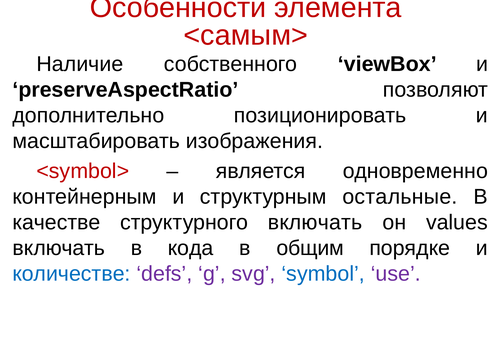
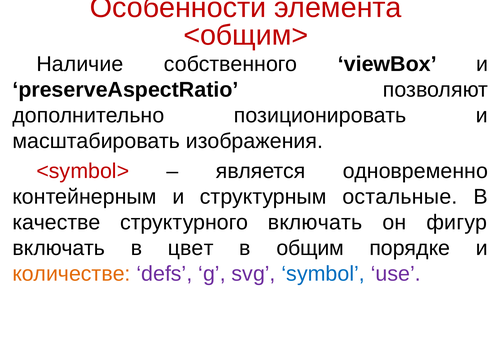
<самым>: <самым> -> <общим>
values: values -> фигур
кода: кода -> цвет
количестве colour: blue -> orange
